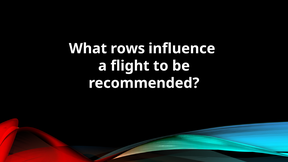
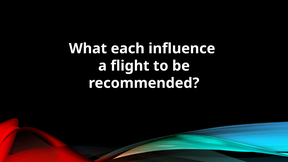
rows: rows -> each
